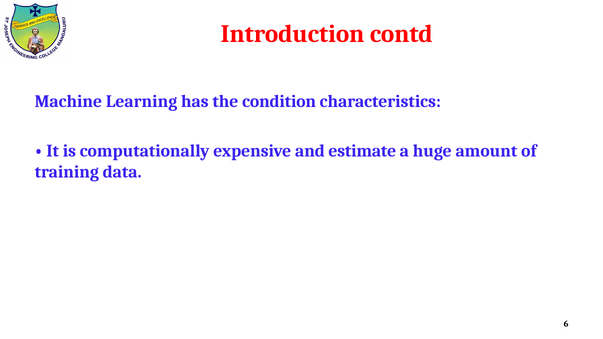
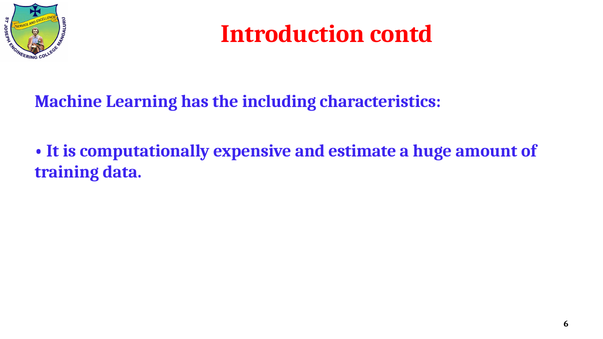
condition: condition -> including
